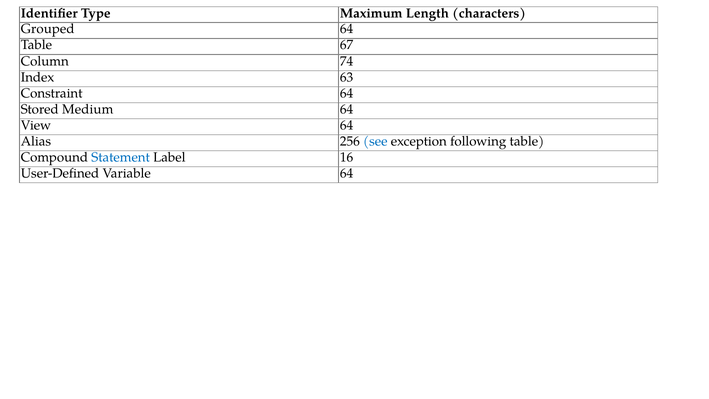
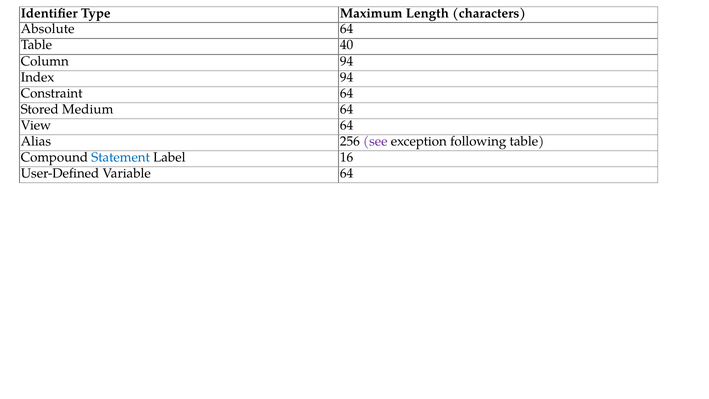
Grouped: Grouped -> Absolute
67: 67 -> 40
Column 74: 74 -> 94
Index 63: 63 -> 94
see colour: blue -> purple
